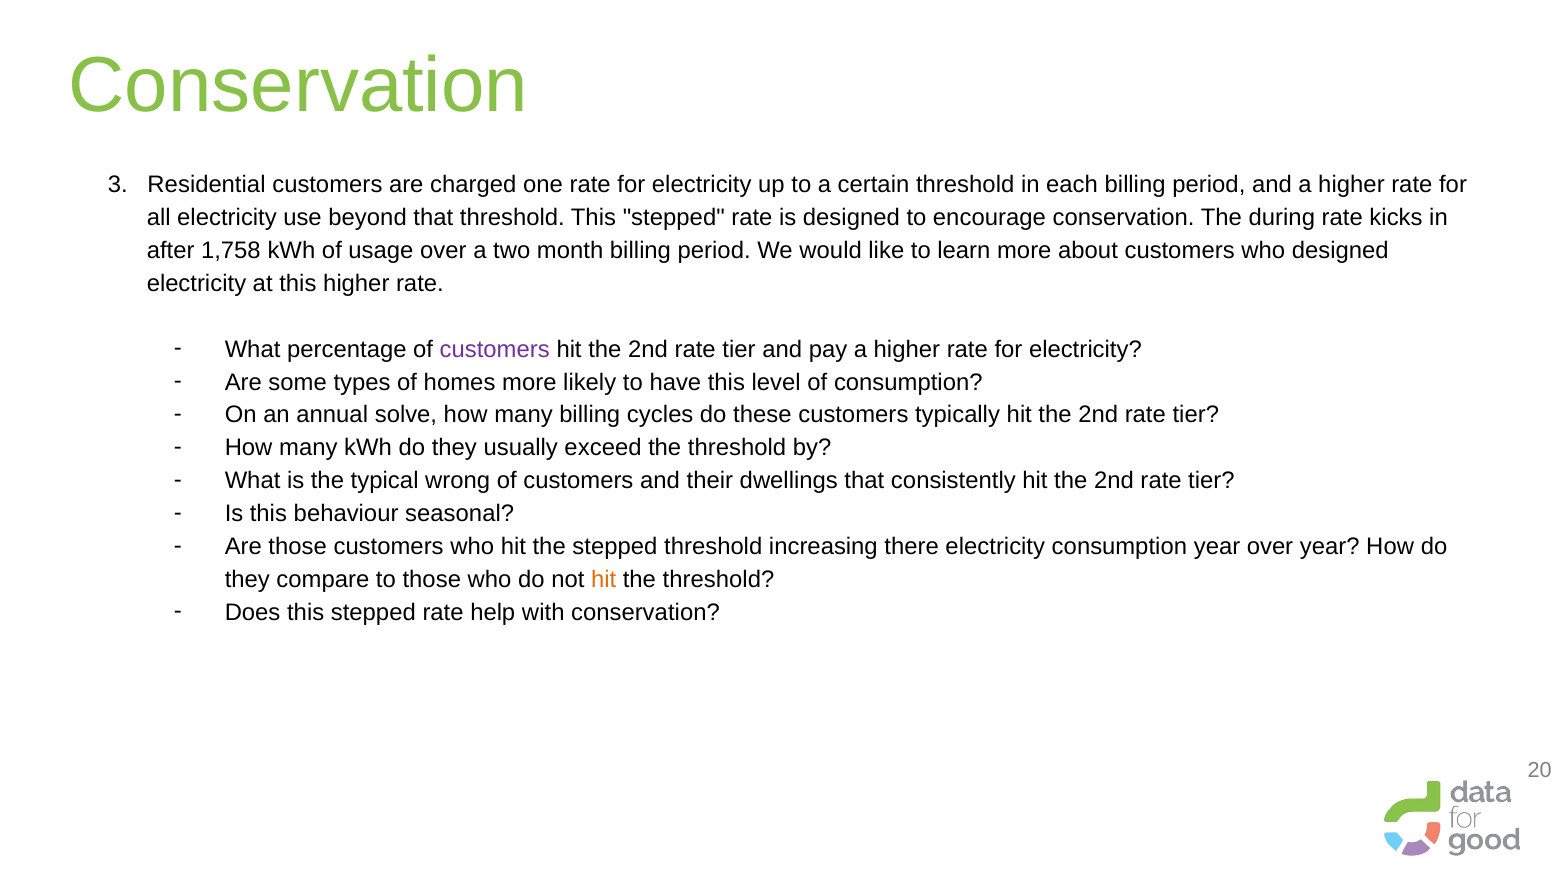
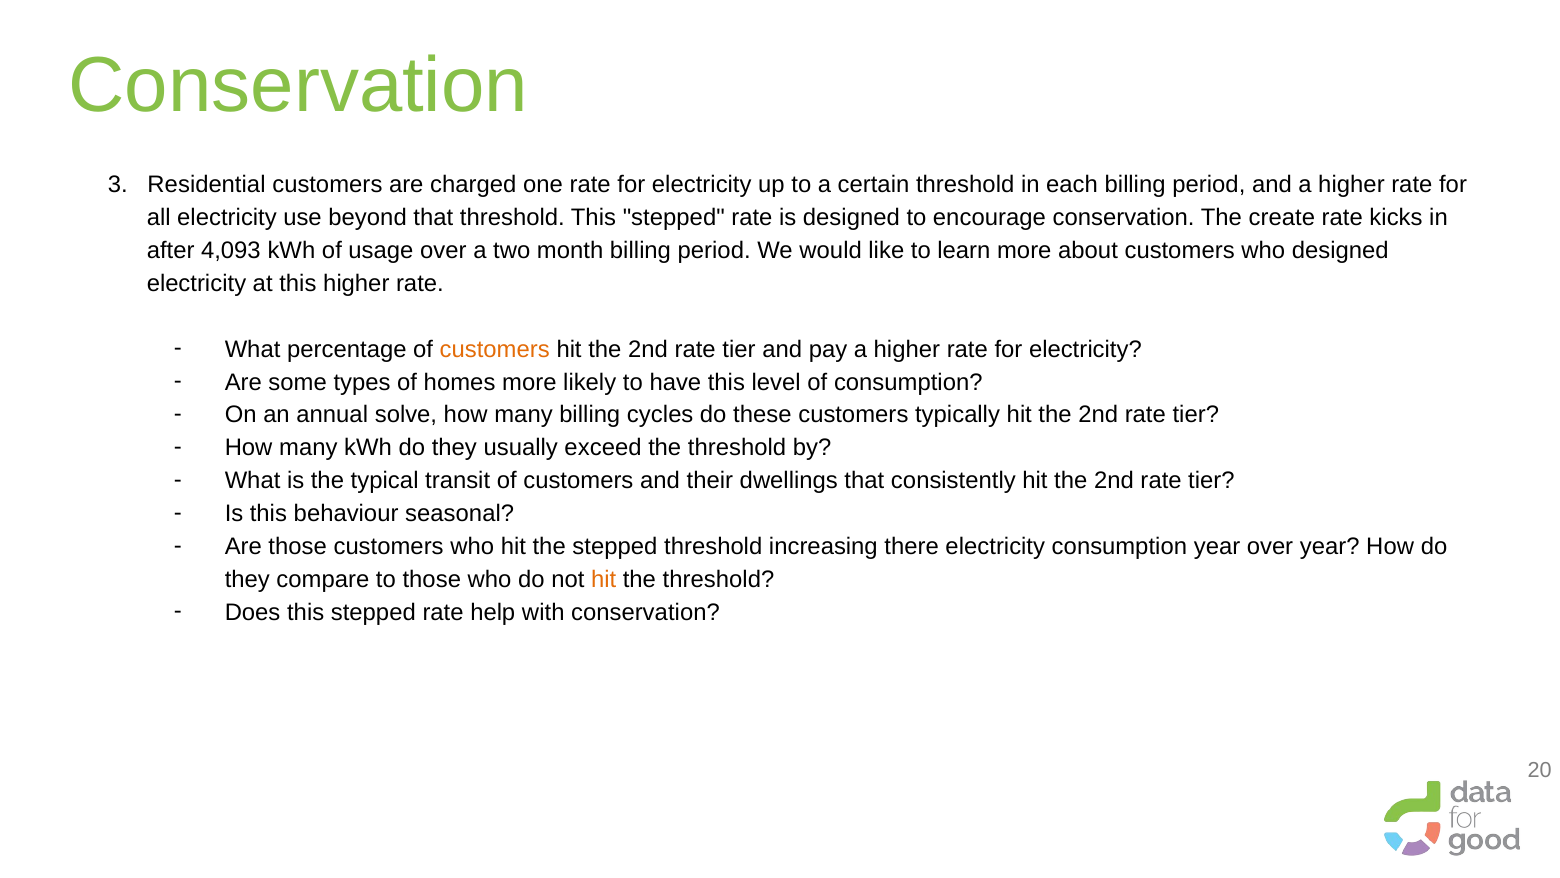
during: during -> create
1,758: 1,758 -> 4,093
customers at (495, 349) colour: purple -> orange
wrong: wrong -> transit
